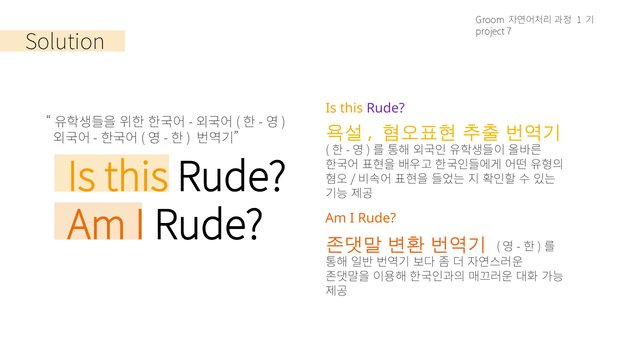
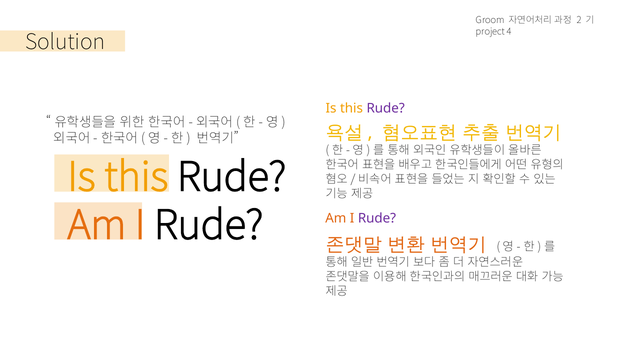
1: 1 -> 2
7: 7 -> 4
Rude at (377, 219) colour: orange -> purple
